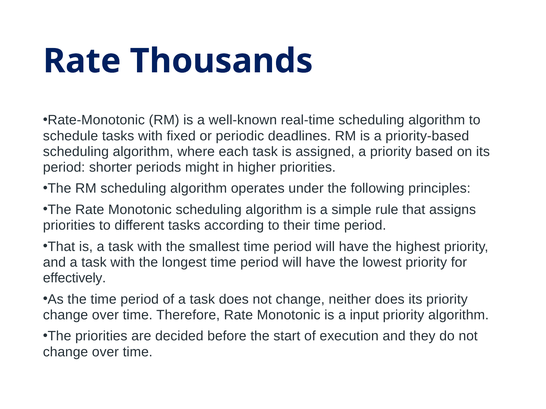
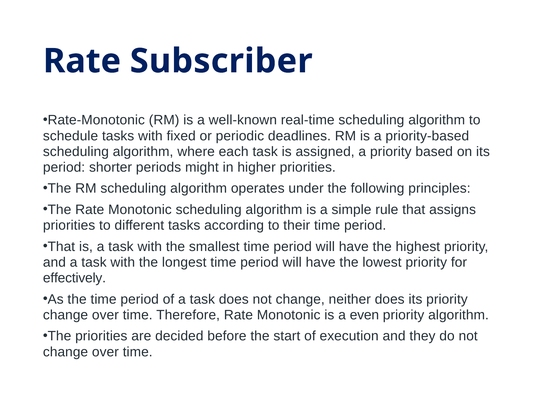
Thousands: Thousands -> Subscriber
input: input -> even
